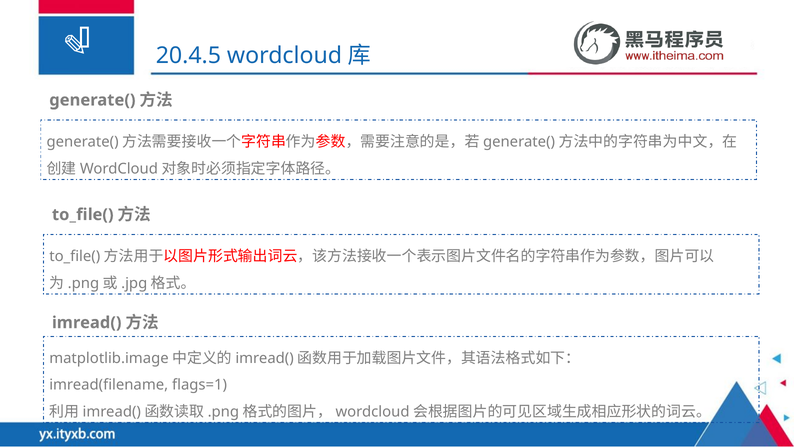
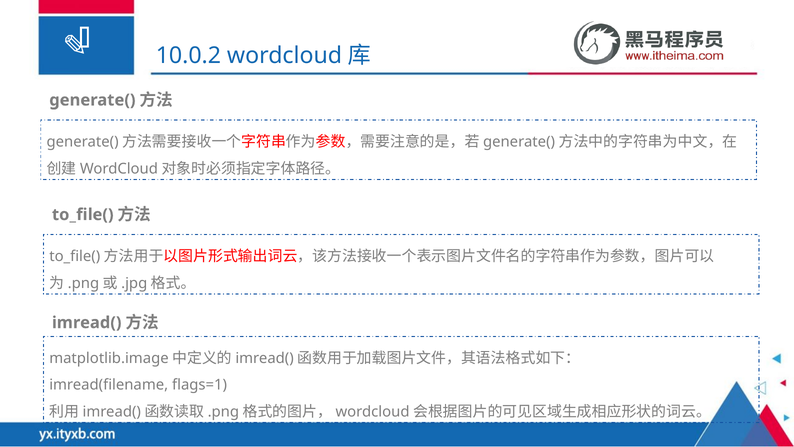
20.4.5: 20.4.5 -> 10.0.2
